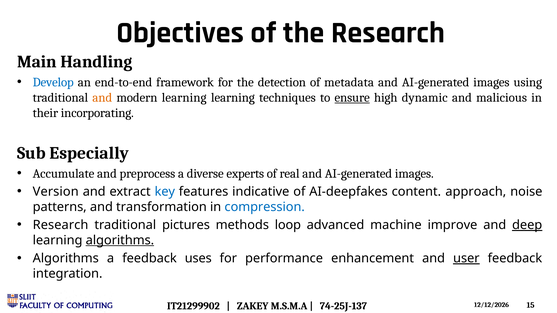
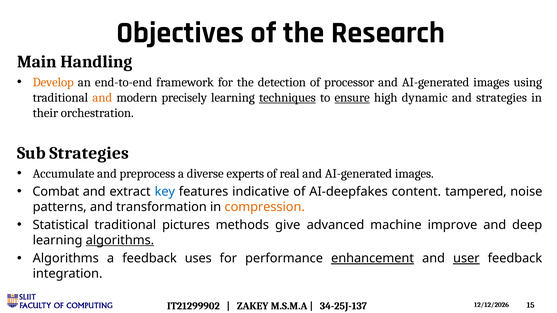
Develop colour: blue -> orange
metadata: metadata -> processor
modern learning: learning -> precisely
techniques underline: none -> present
and malicious: malicious -> strategies
incorporating: incorporating -> orchestration
Sub Especially: Especially -> Strategies
Version: Version -> Combat
approach: approach -> tampered
compression colour: blue -> orange
Research at (61, 225): Research -> Statistical
loop: loop -> give
deep underline: present -> none
enhancement underline: none -> present
74-25J-137: 74-25J-137 -> 34-25J-137
